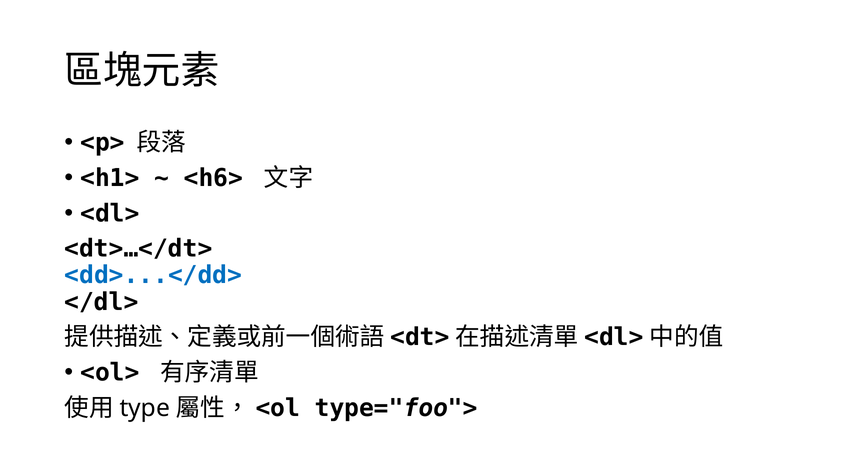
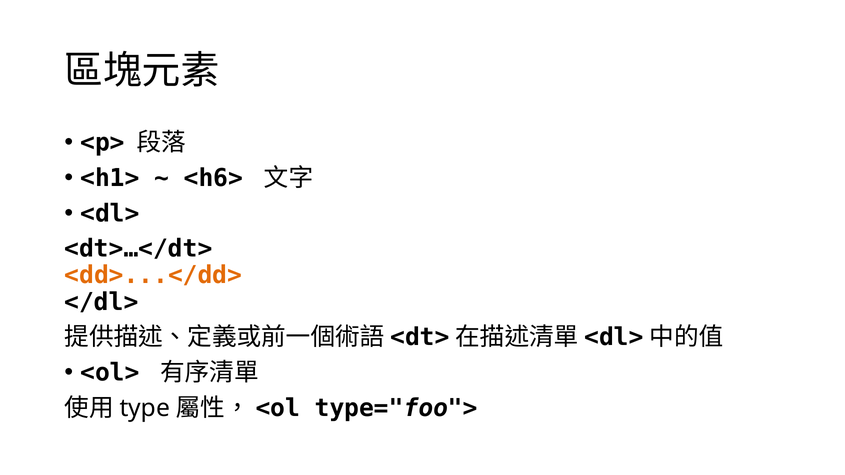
<dd>...</dd> colour: blue -> orange
